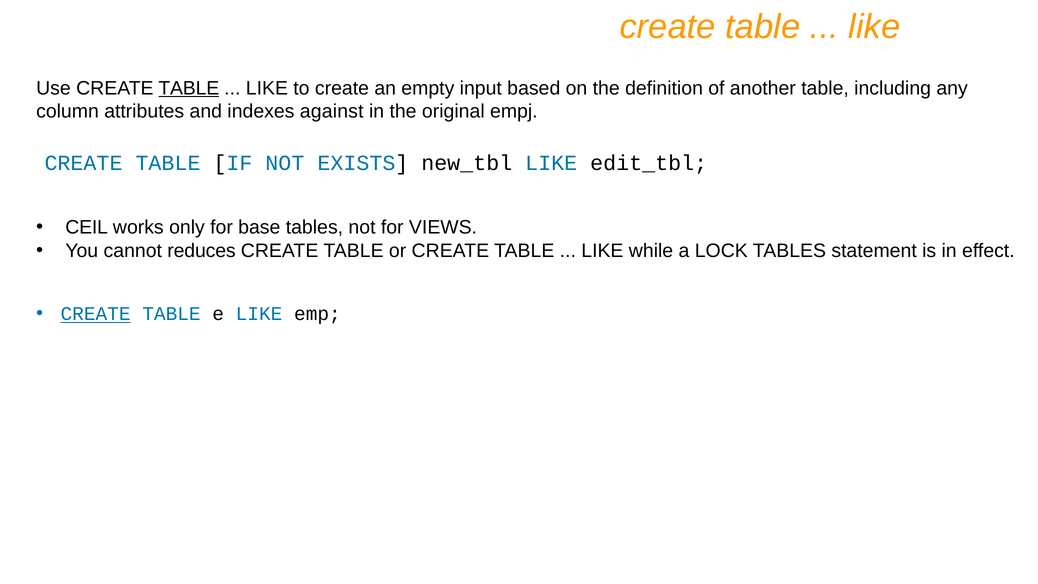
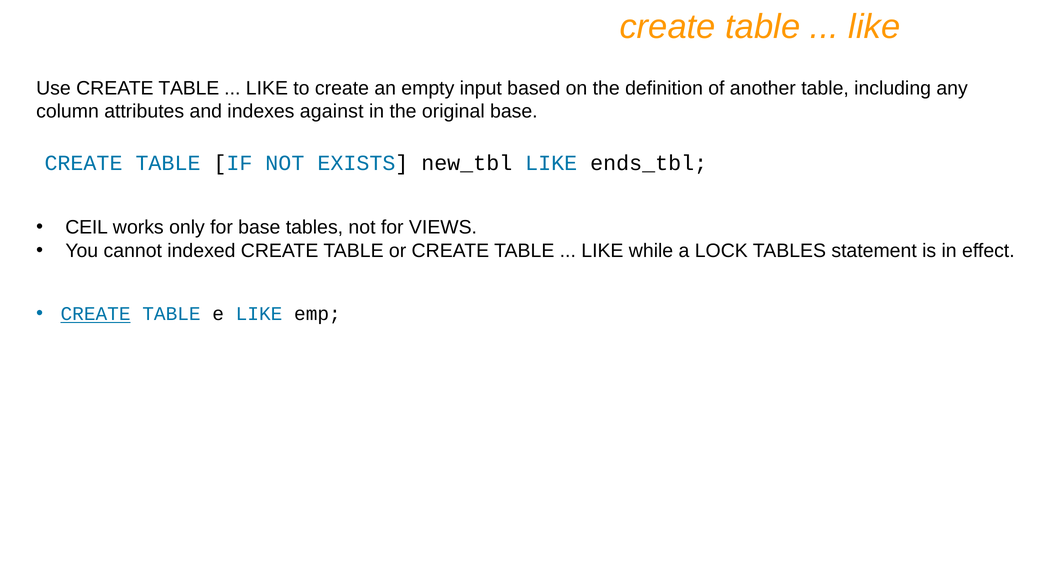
TABLE at (189, 88) underline: present -> none
original empj: empj -> base
edit_tbl: edit_tbl -> ends_tbl
reduces: reduces -> indexed
